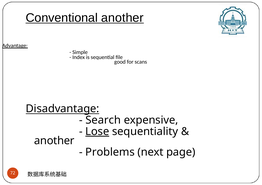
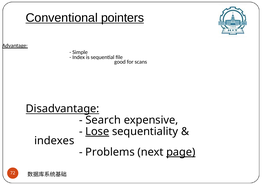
Conventional another: another -> pointers
another at (54, 141): another -> indexes
page underline: none -> present
